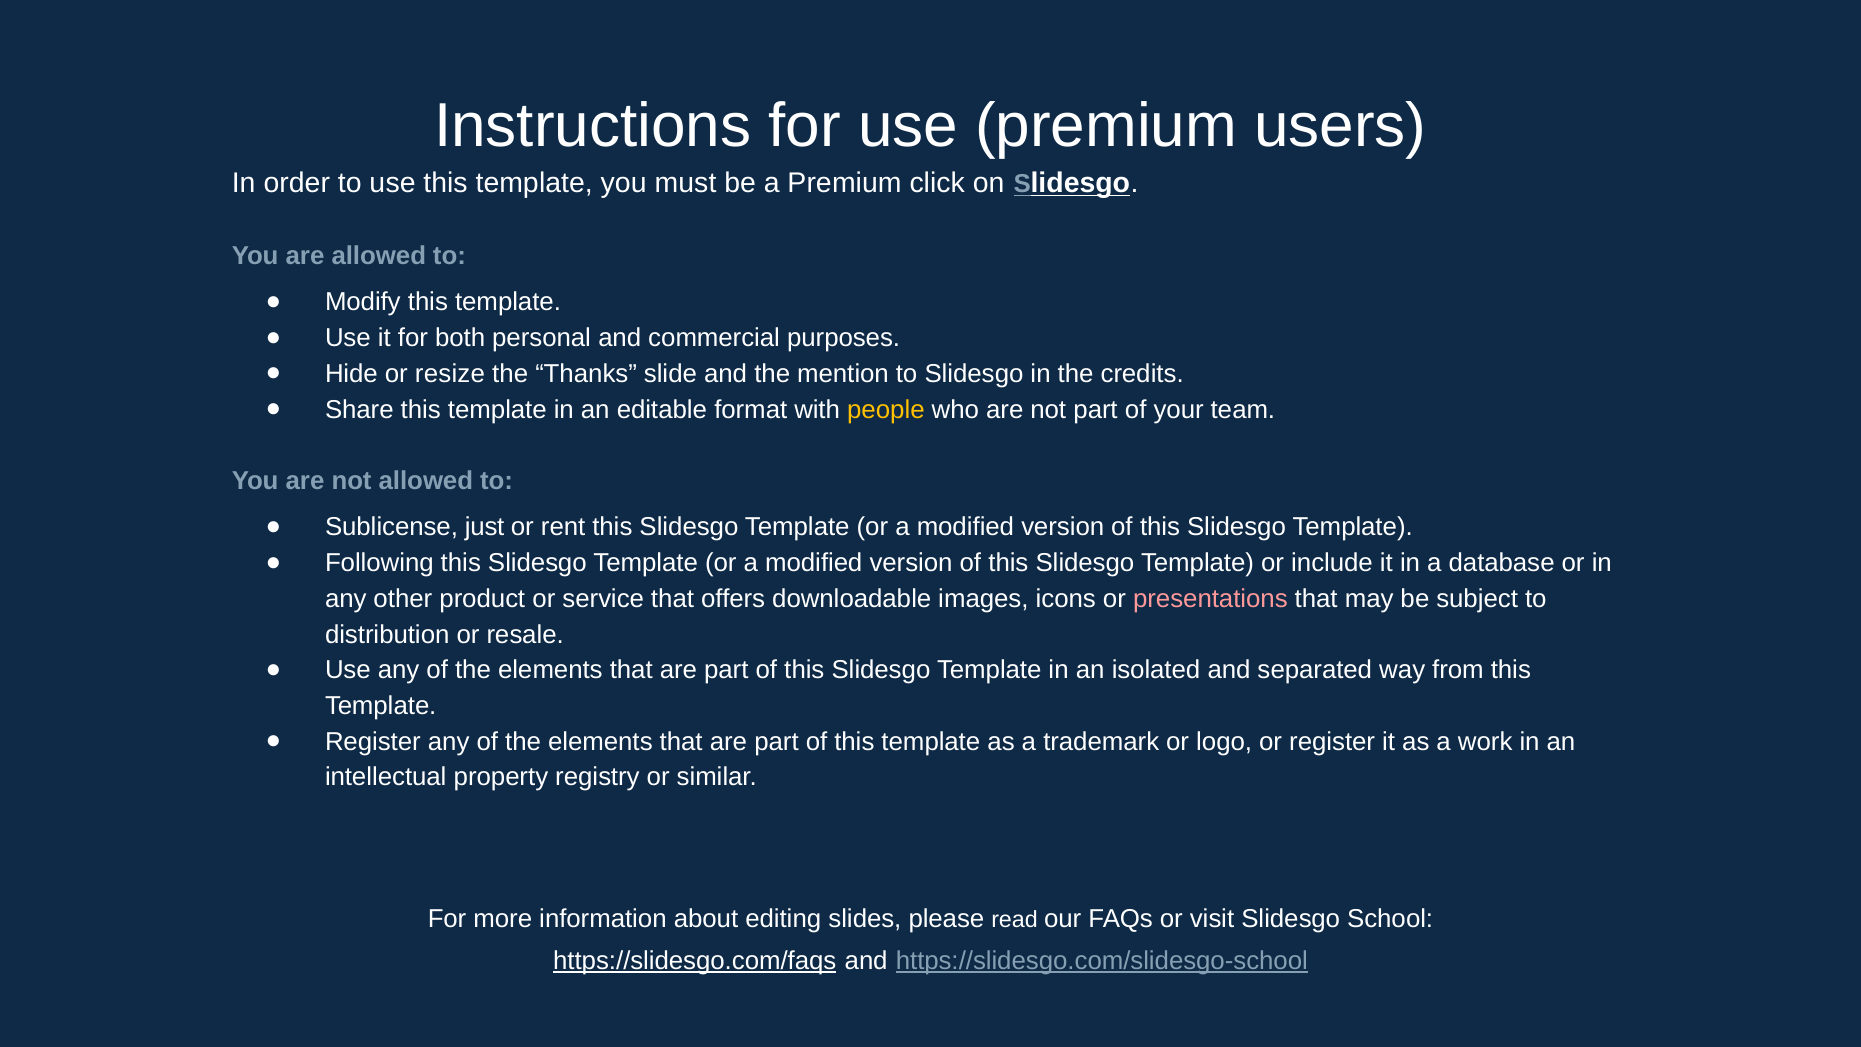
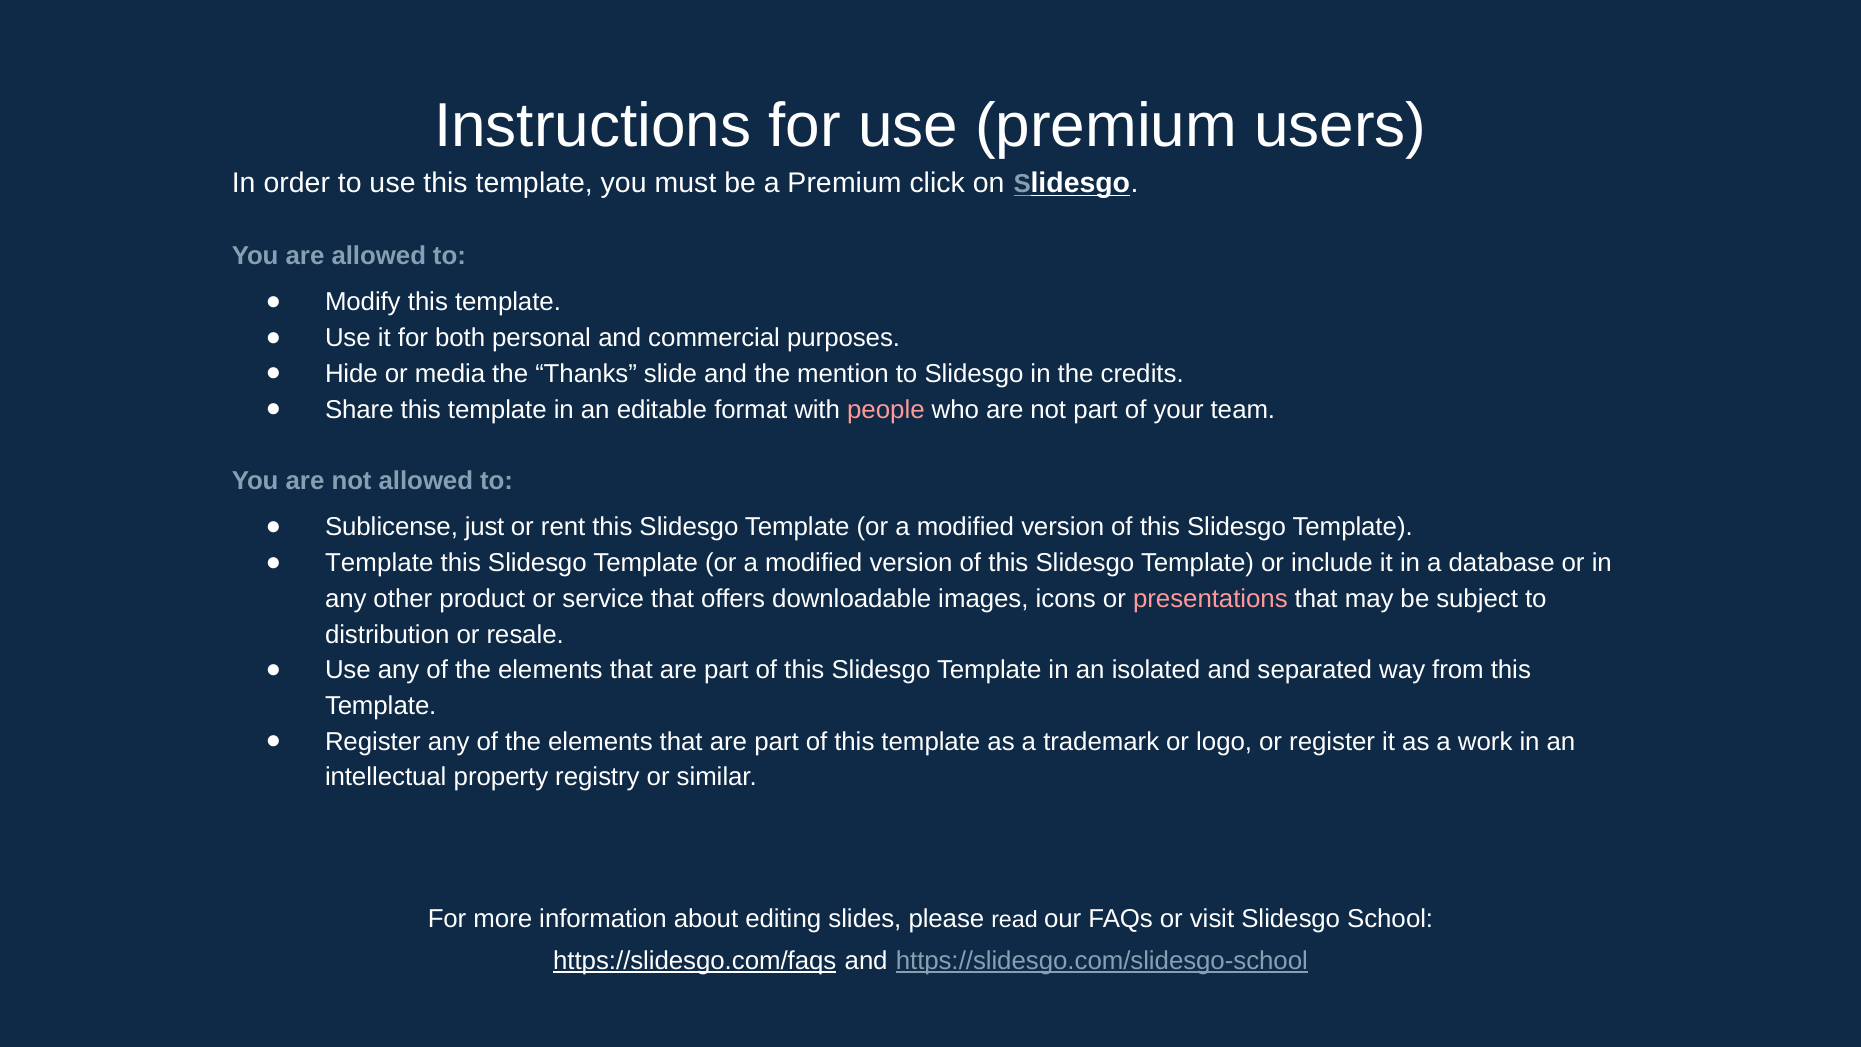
resize: resize -> media
people colour: yellow -> pink
Following at (379, 563): Following -> Template
